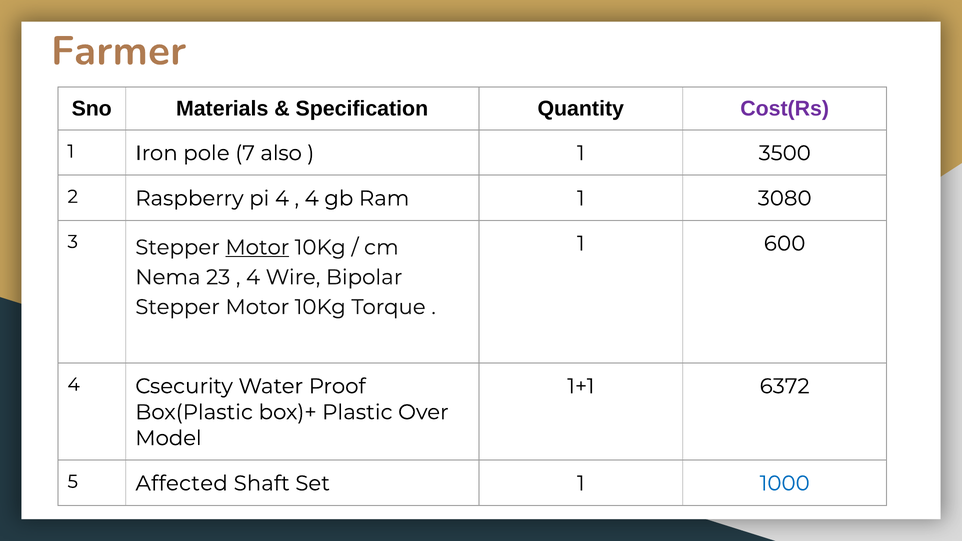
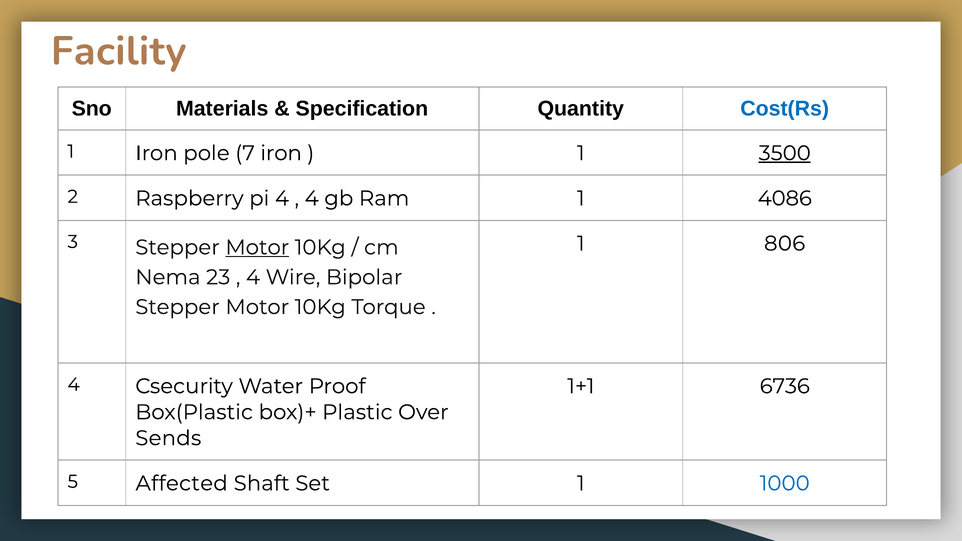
Farmer: Farmer -> Facility
Cost(Rs colour: purple -> blue
7 also: also -> iron
3500 underline: none -> present
3080: 3080 -> 4086
600: 600 -> 806
6372: 6372 -> 6736
Model: Model -> Sends
